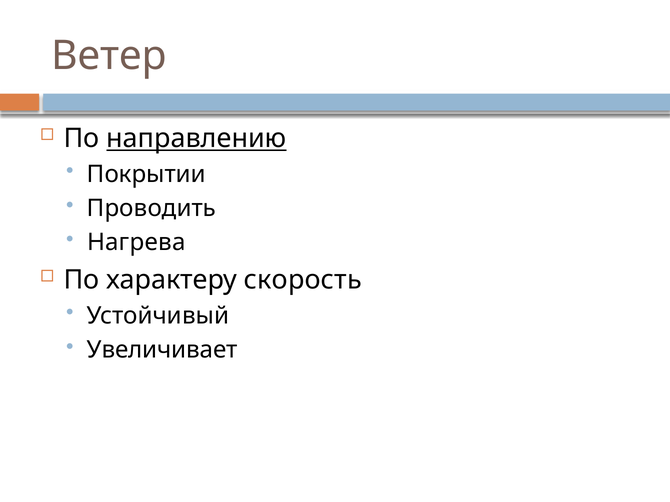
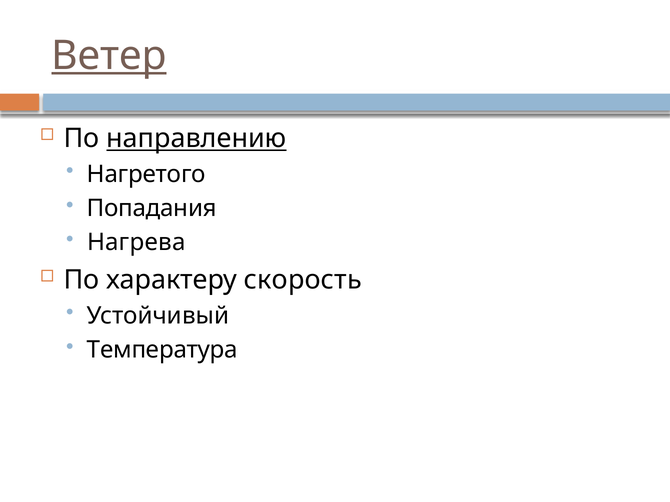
Ветер underline: none -> present
Покрытии: Покрытии -> Нагретого
Проводить: Проводить -> Попадания
Увеличивает: Увеличивает -> Температура
